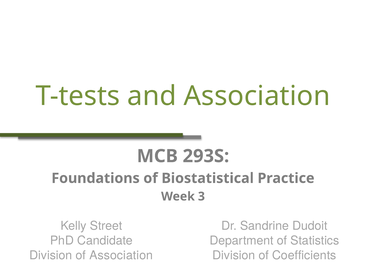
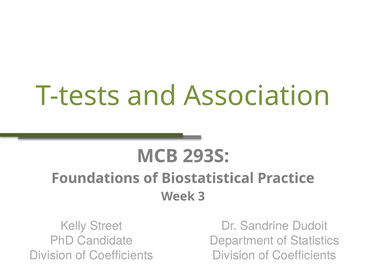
Association at (121, 255): Association -> Coefficients
